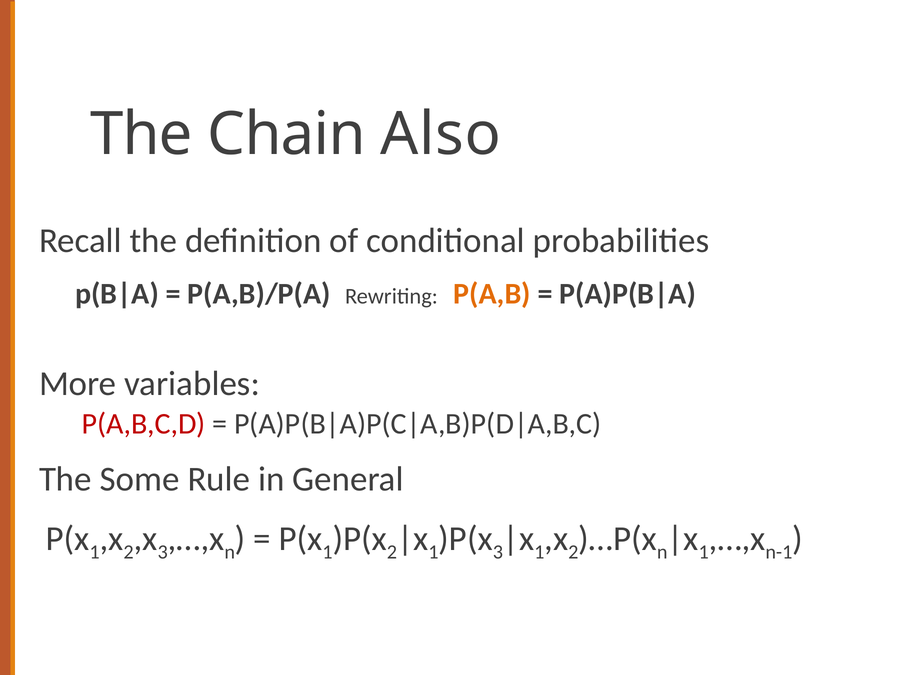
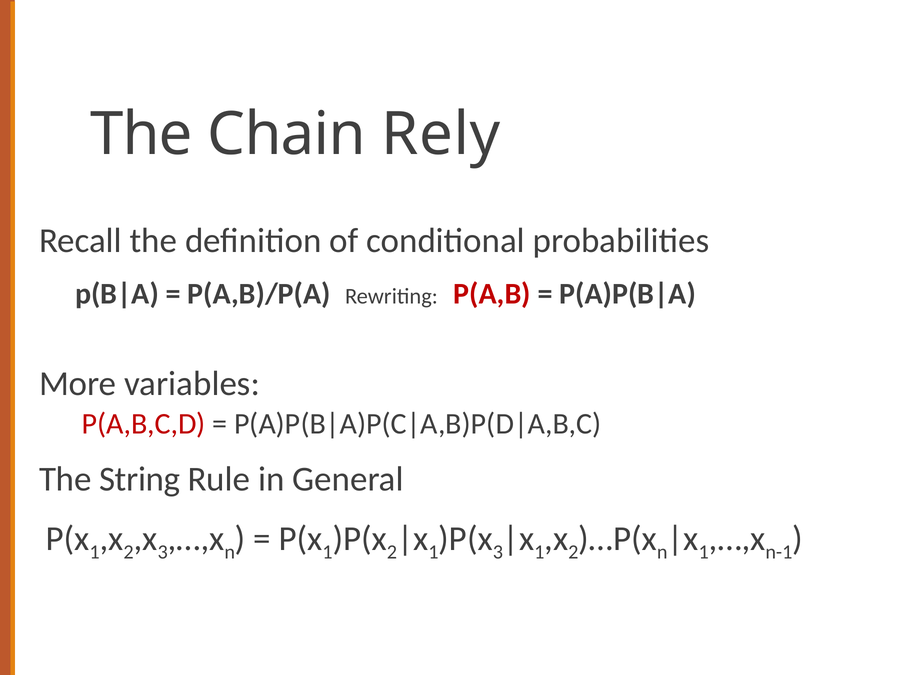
Also: Also -> Rely
P(A,B colour: orange -> red
Some: Some -> String
